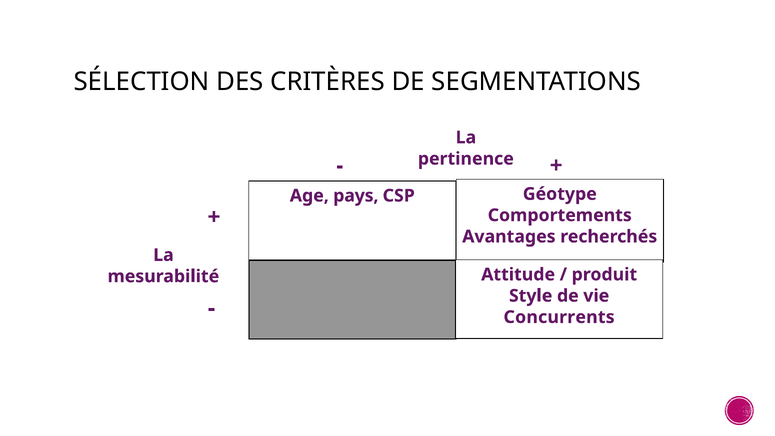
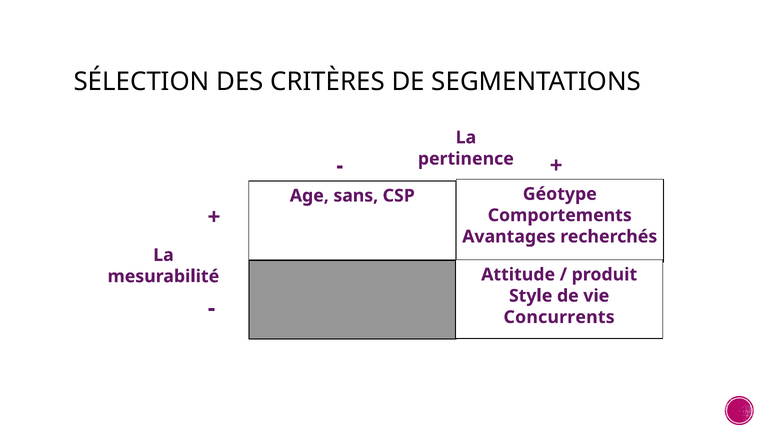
pays: pays -> sans
